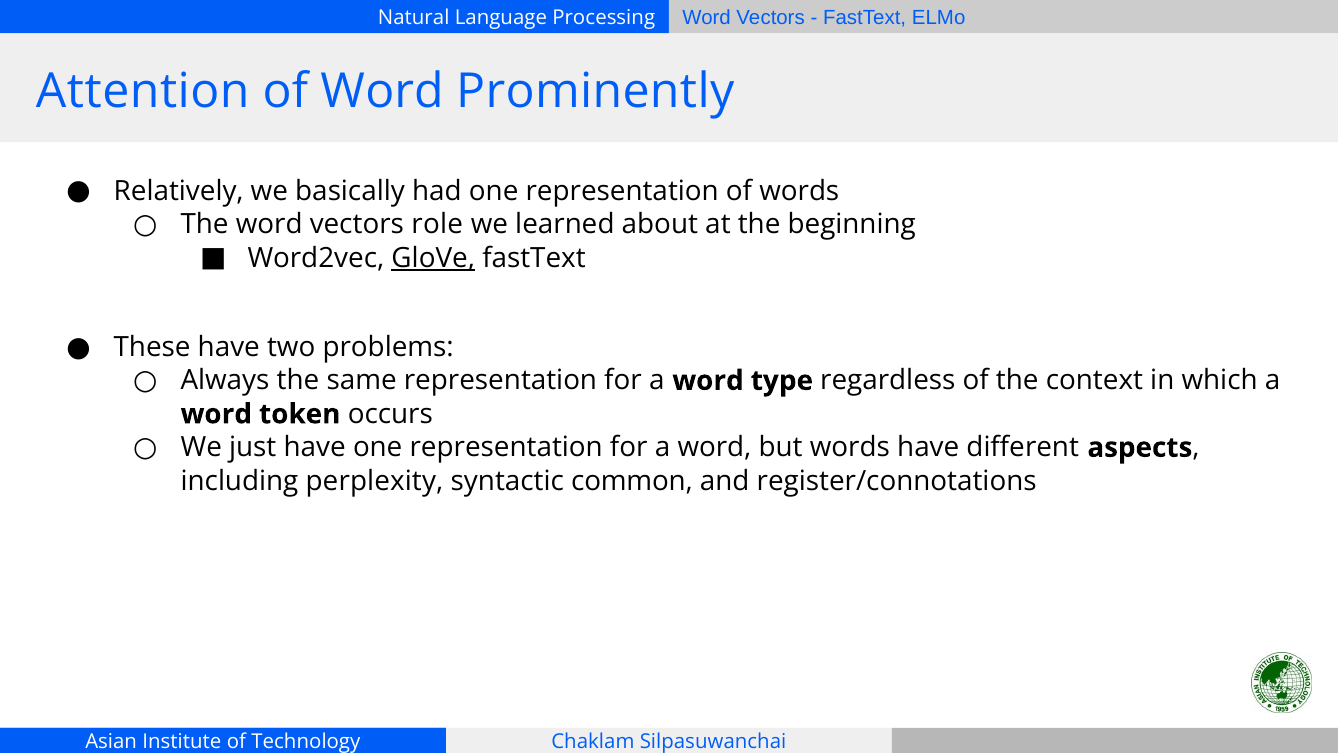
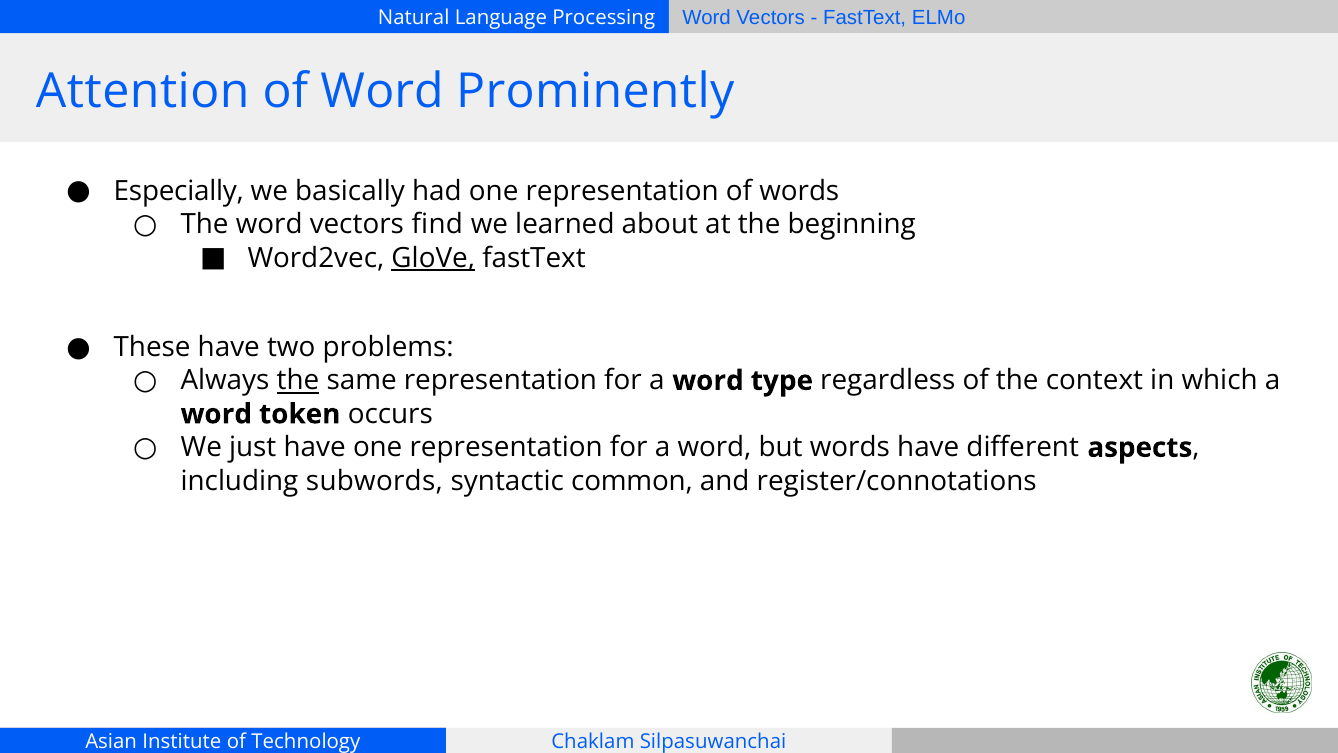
Relatively: Relatively -> Especially
role: role -> find
the at (298, 381) underline: none -> present
perplexity: perplexity -> subwords
